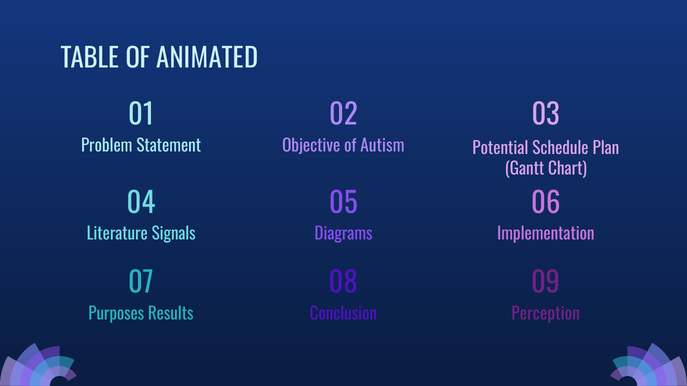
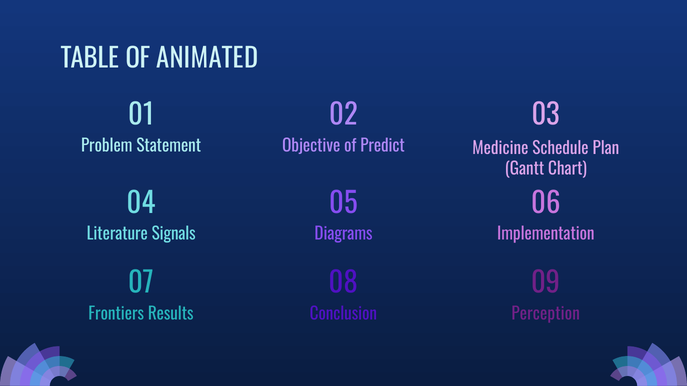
Autism: Autism -> Predict
Potential: Potential -> Medicine
Purposes: Purposes -> Frontiers
